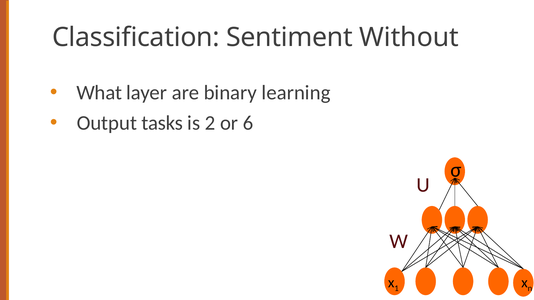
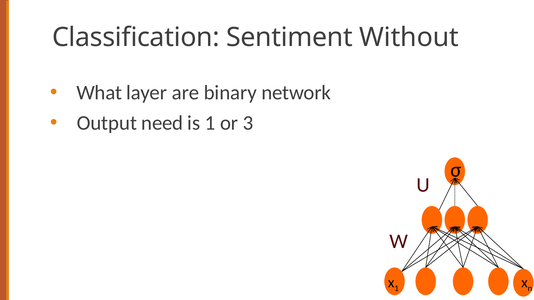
learning: learning -> network
tasks: tasks -> need
is 2: 2 -> 1
6: 6 -> 3
